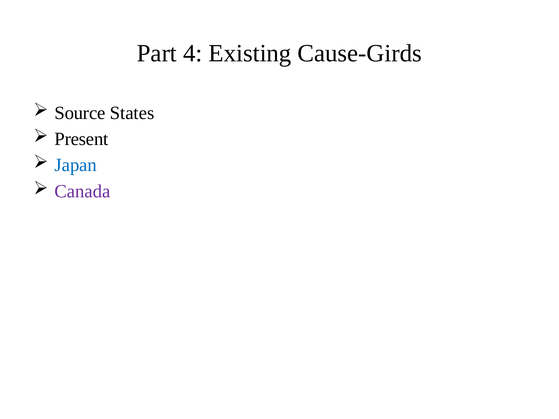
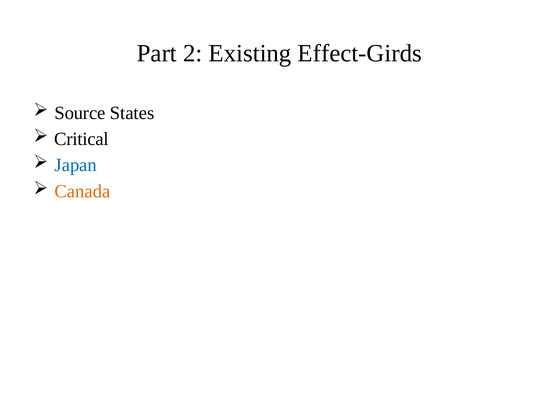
4: 4 -> 2
Cause-Girds: Cause-Girds -> Effect-Girds
Present: Present -> Critical
Canada colour: purple -> orange
